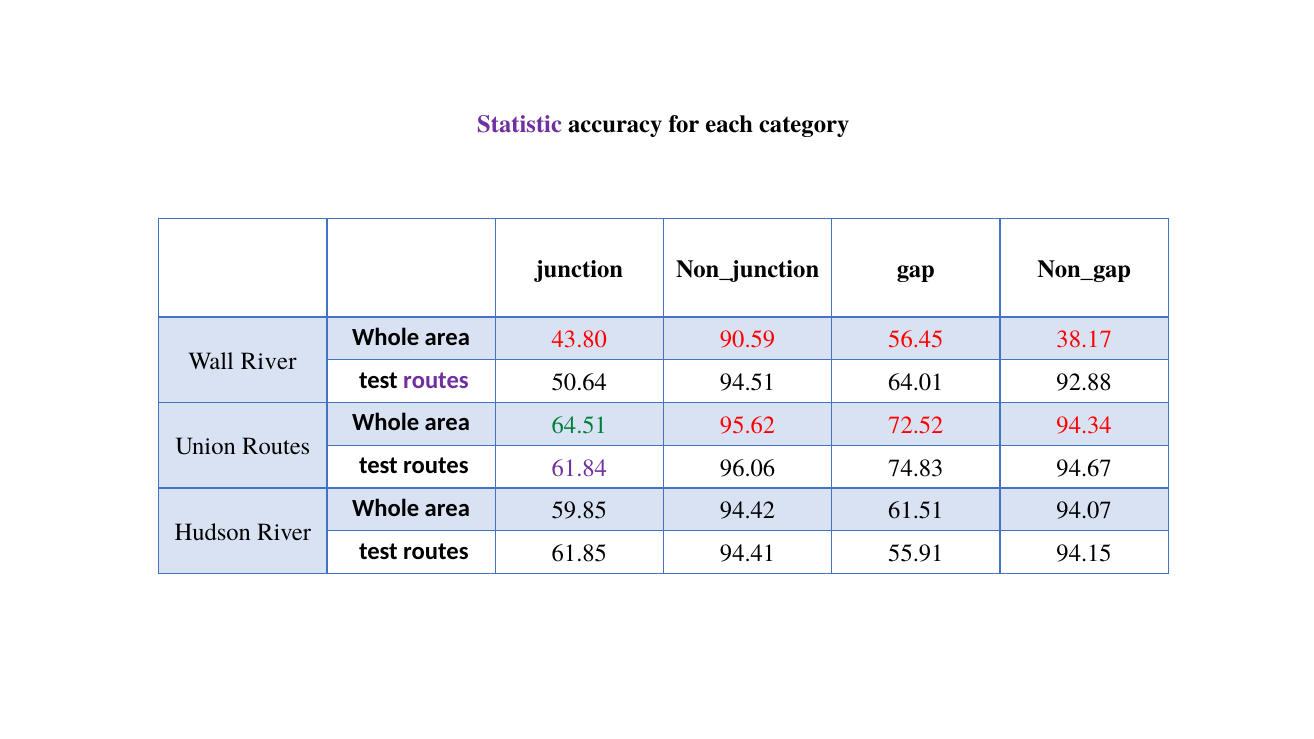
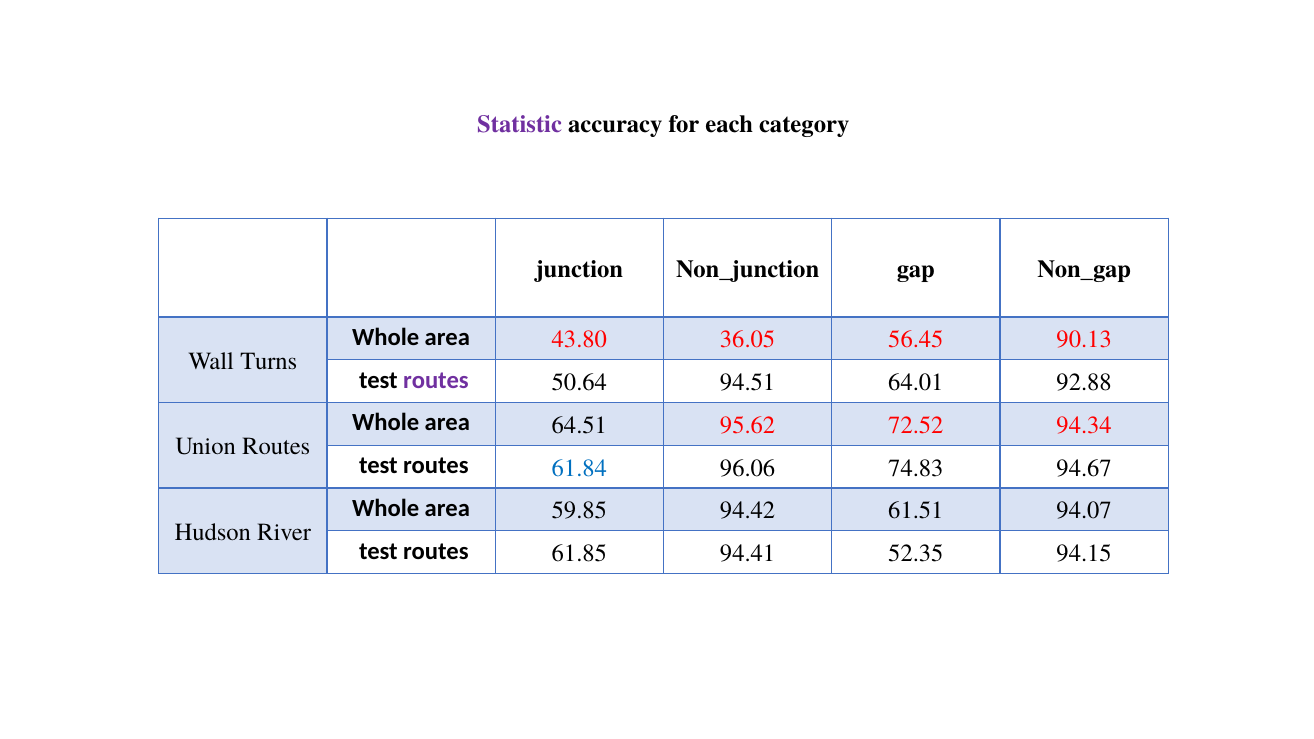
90.59: 90.59 -> 36.05
38.17: 38.17 -> 90.13
Wall River: River -> Turns
64.51 colour: green -> black
61.84 colour: purple -> blue
55.91: 55.91 -> 52.35
